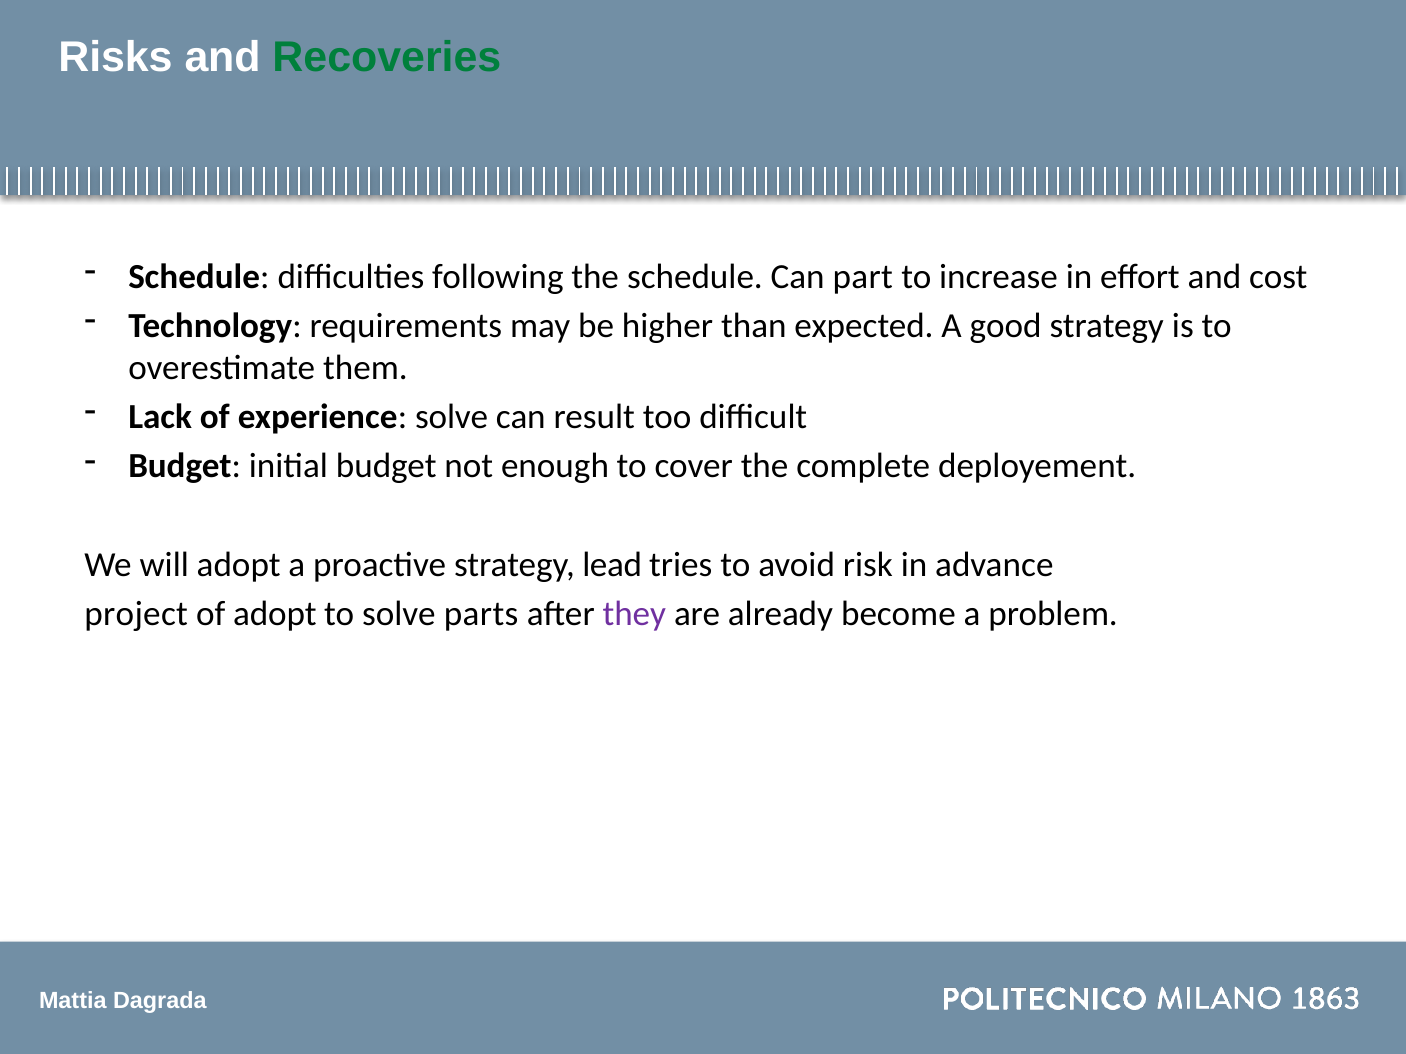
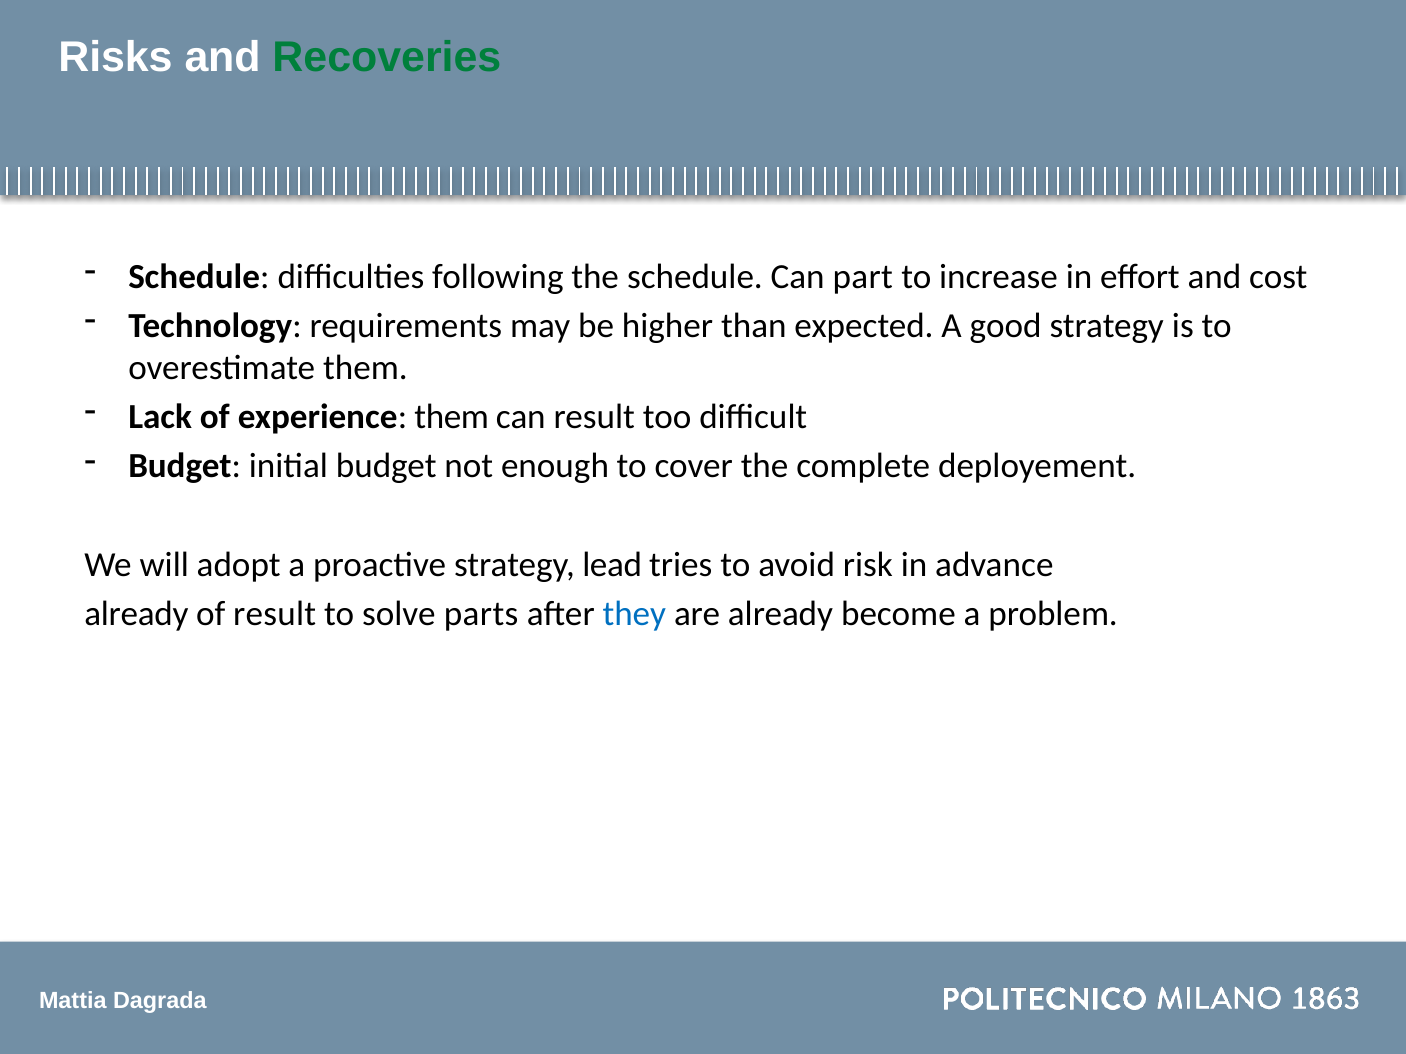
experience solve: solve -> them
project at (136, 614): project -> already
of adopt: adopt -> result
they colour: purple -> blue
